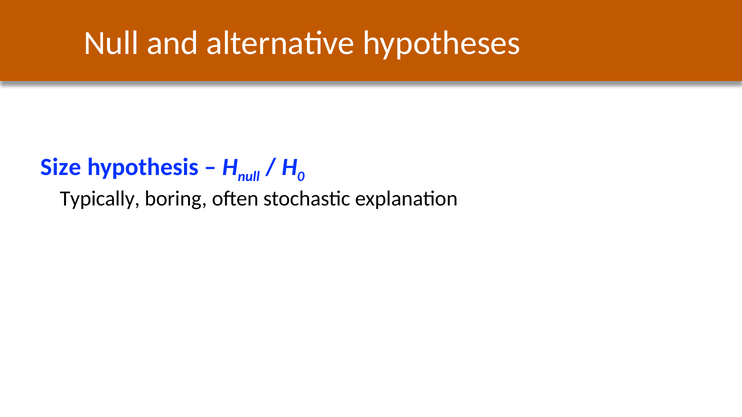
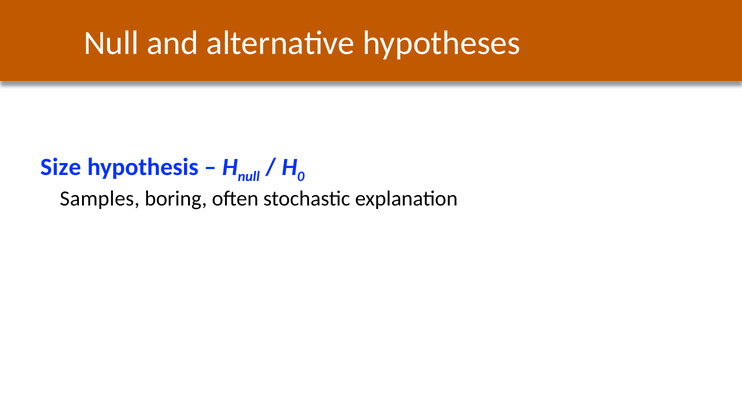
Typically: Typically -> Samples
